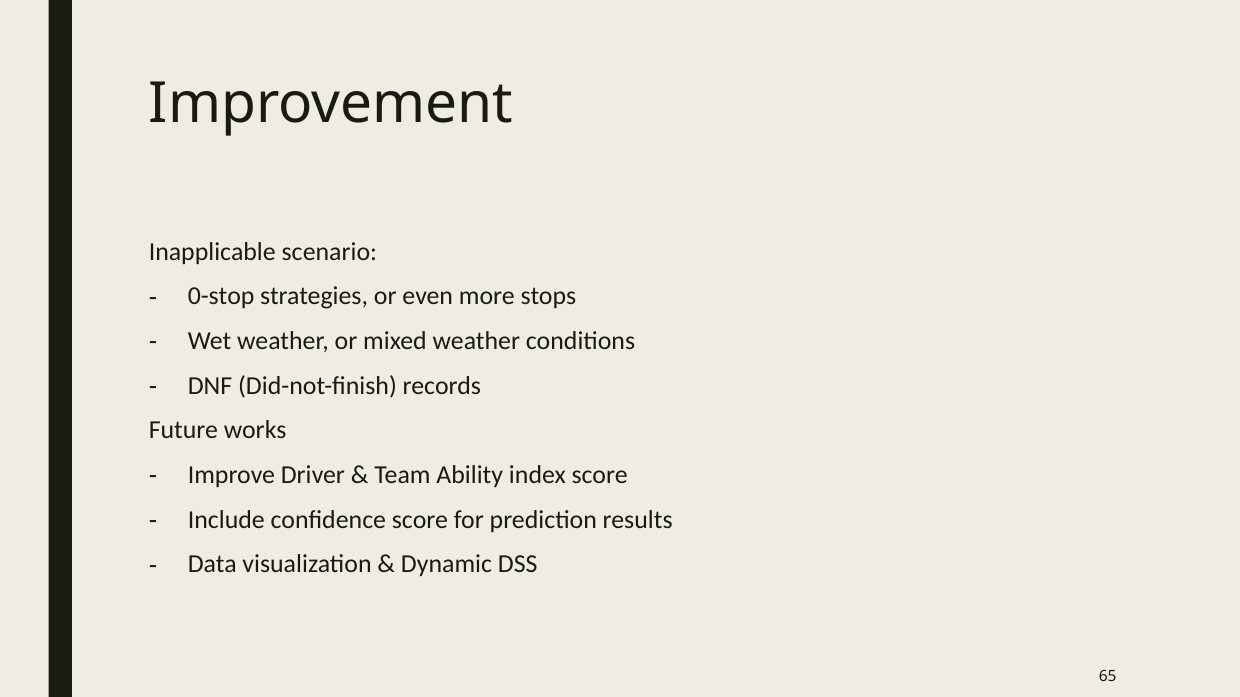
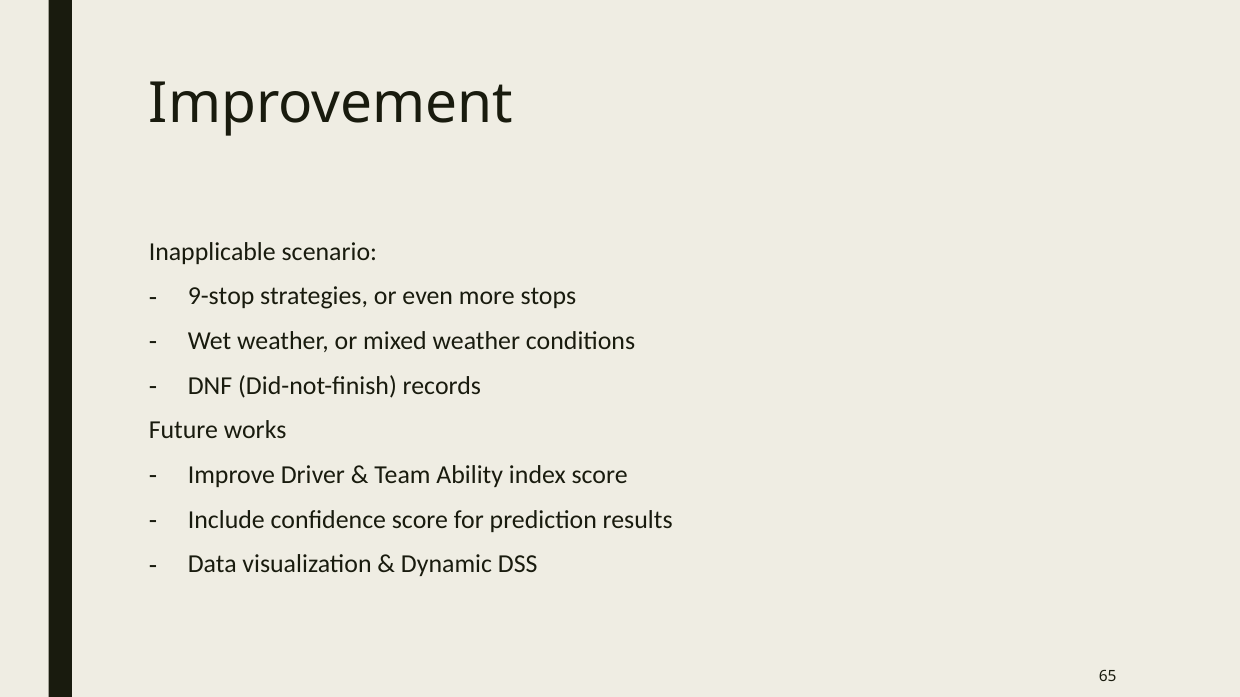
0-stop: 0-stop -> 9-stop
